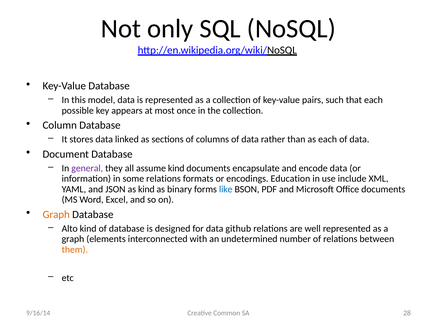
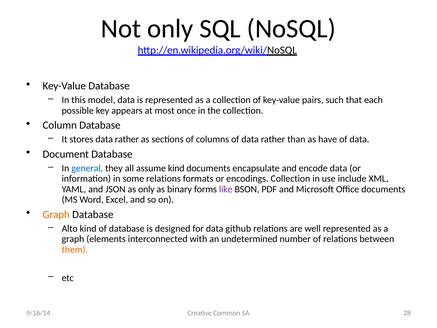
stores data linked: linked -> rather
as each: each -> have
general colour: purple -> blue
encodings Education: Education -> Collection
as kind: kind -> only
like colour: blue -> purple
